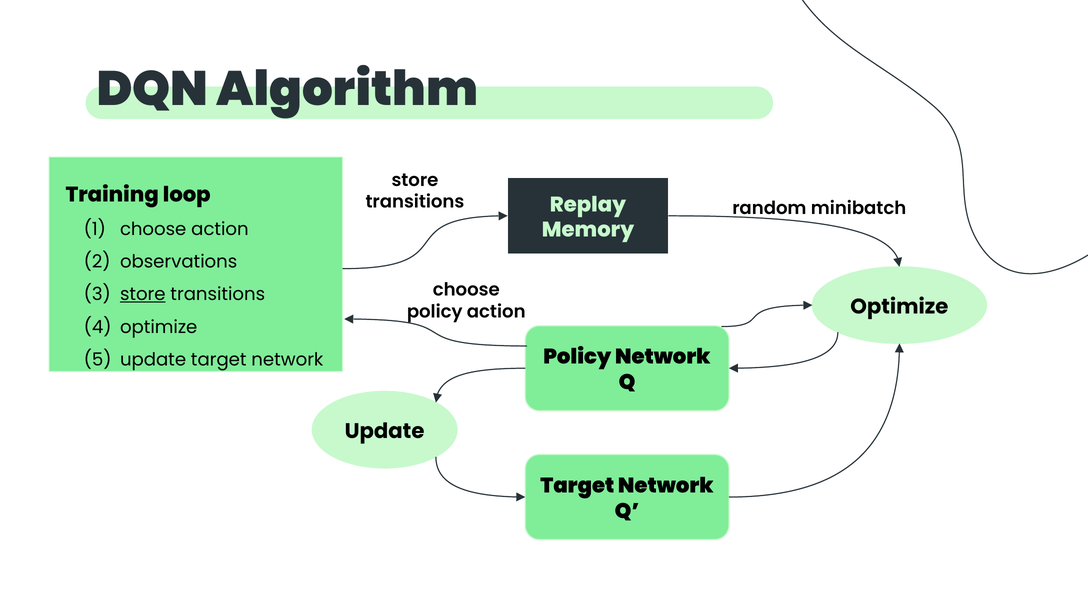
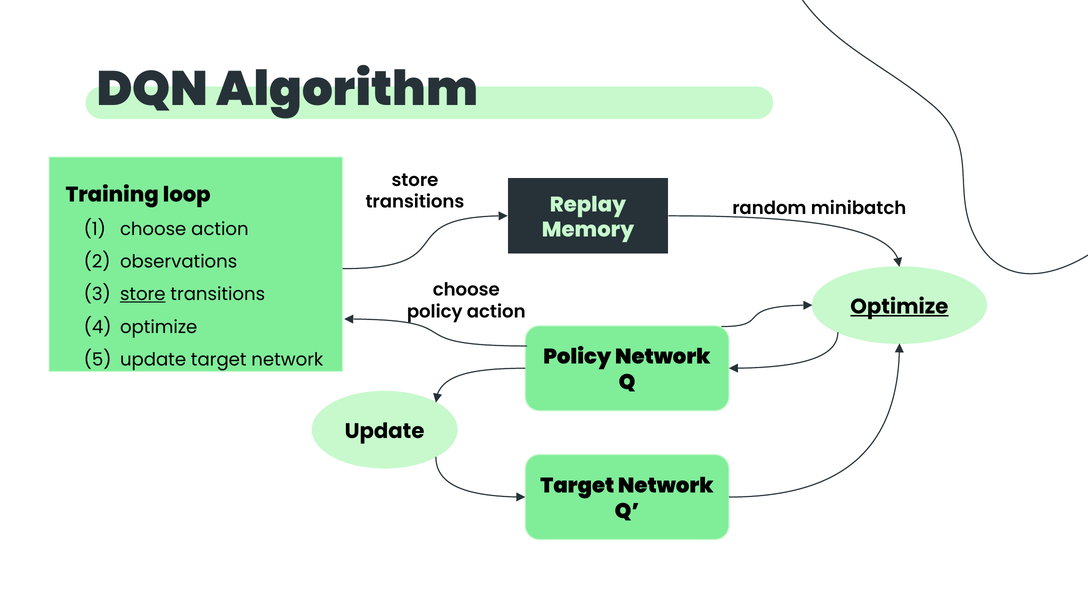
Optimize at (899, 307) underline: none -> present
